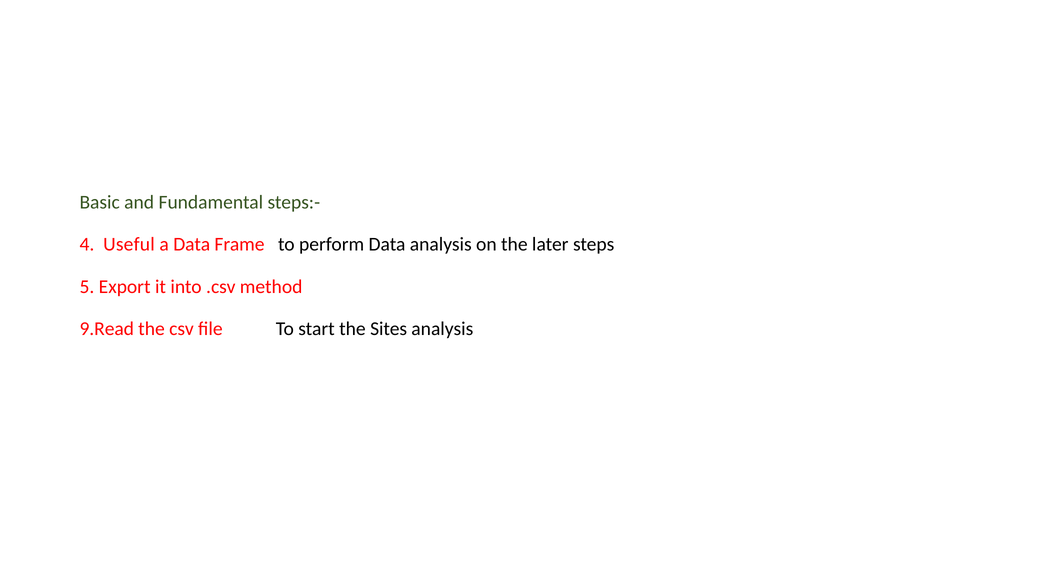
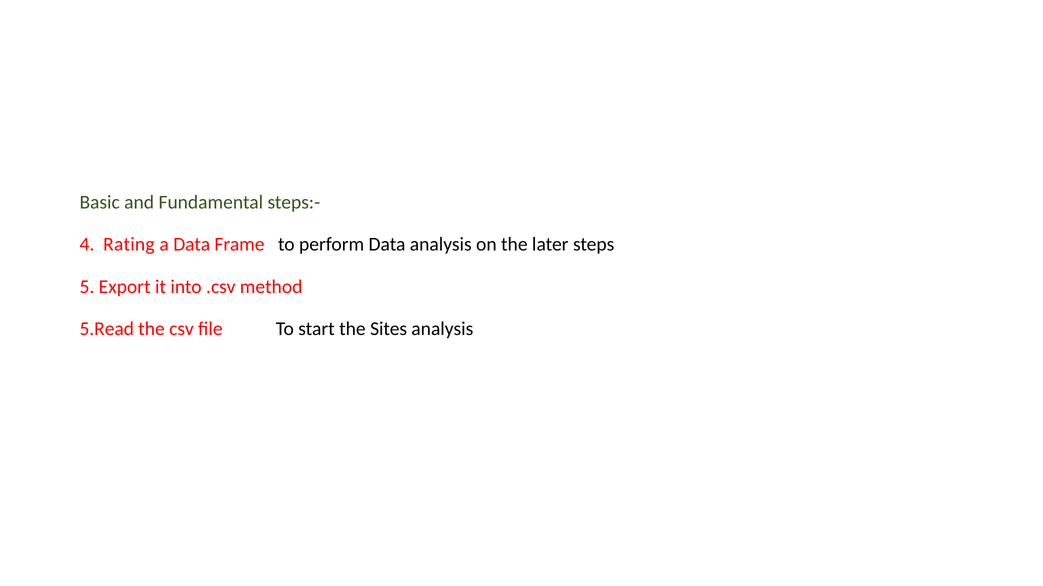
Useful: Useful -> Rating
9.Read: 9.Read -> 5.Read
